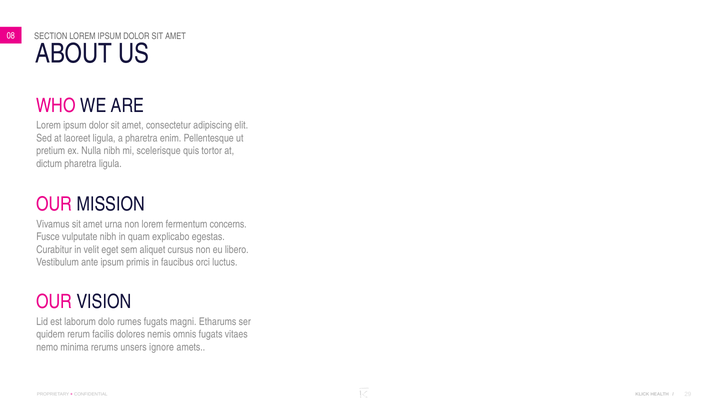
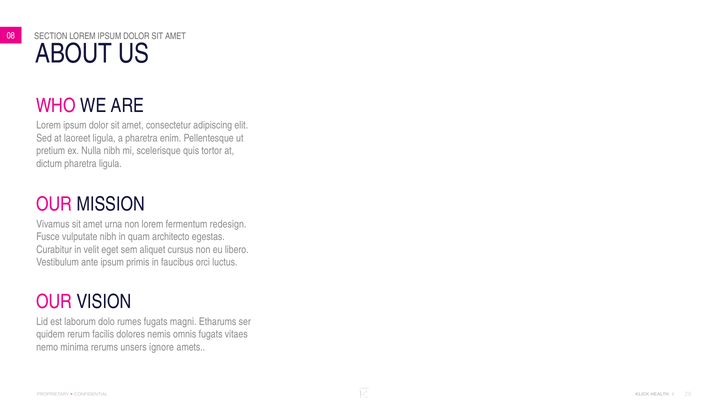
concerns: concerns -> redesign
explicabo: explicabo -> architecto
